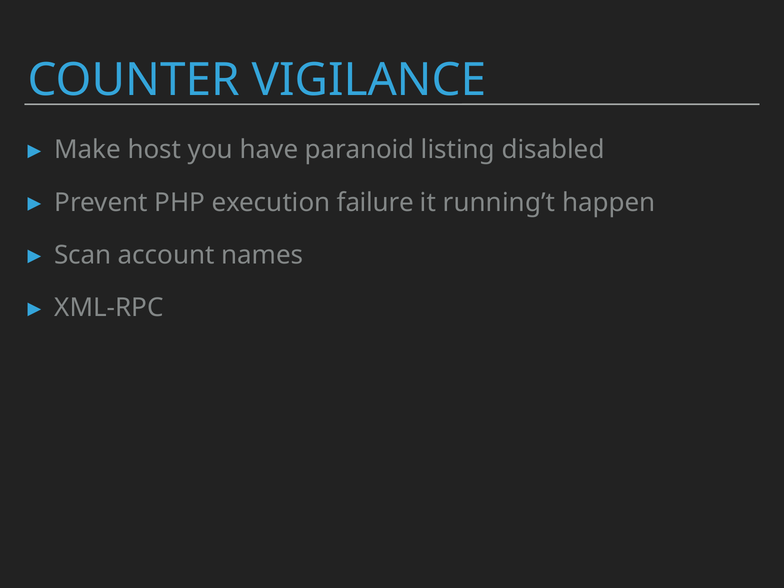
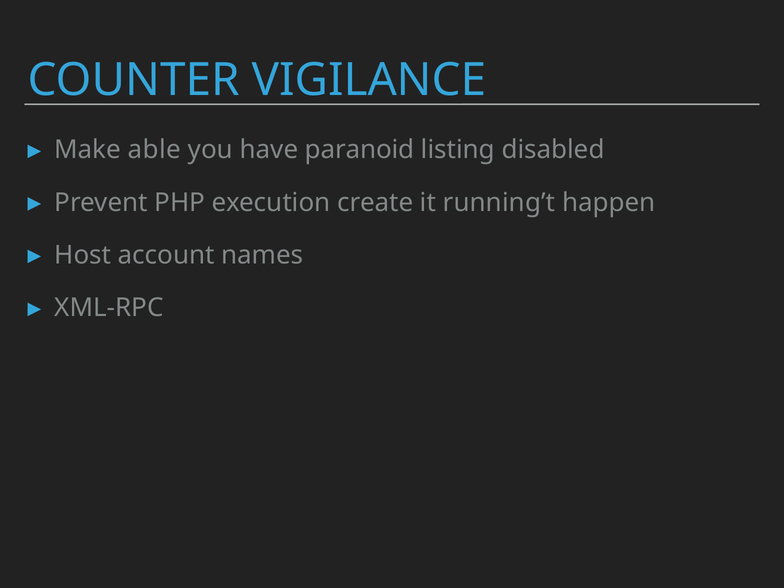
host: host -> able
failure: failure -> create
Scan: Scan -> Host
